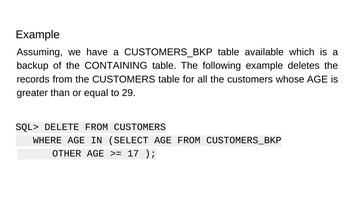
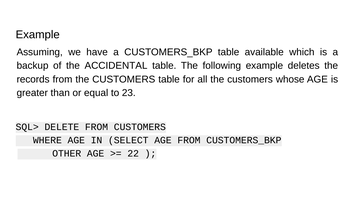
CONTAINING: CONTAINING -> ACCIDENTAL
29: 29 -> 23
17: 17 -> 22
